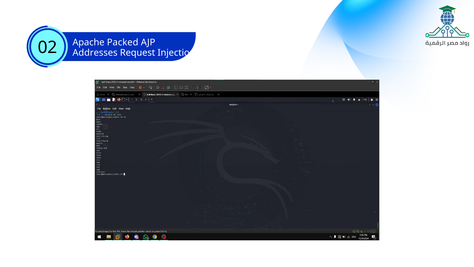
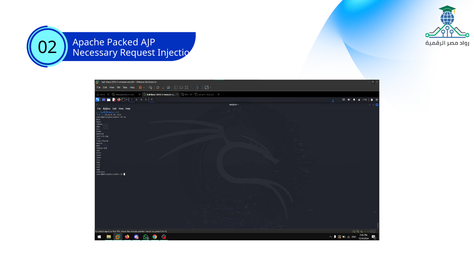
Addresses: Addresses -> Necessary
